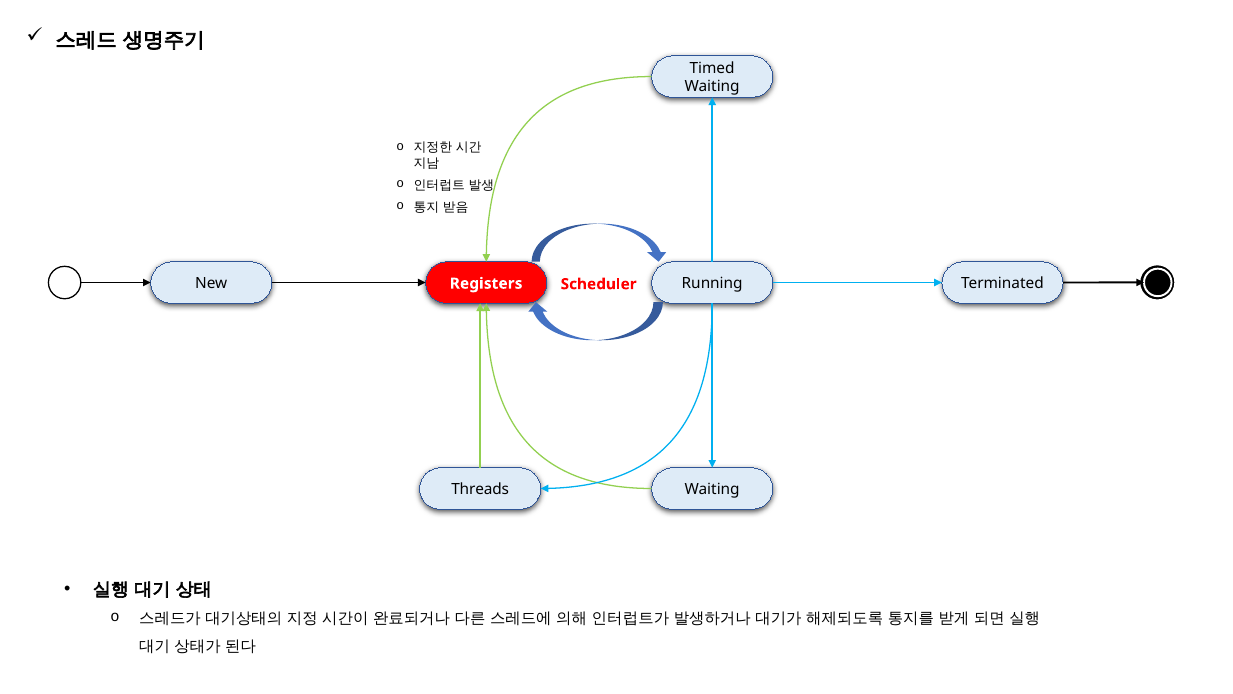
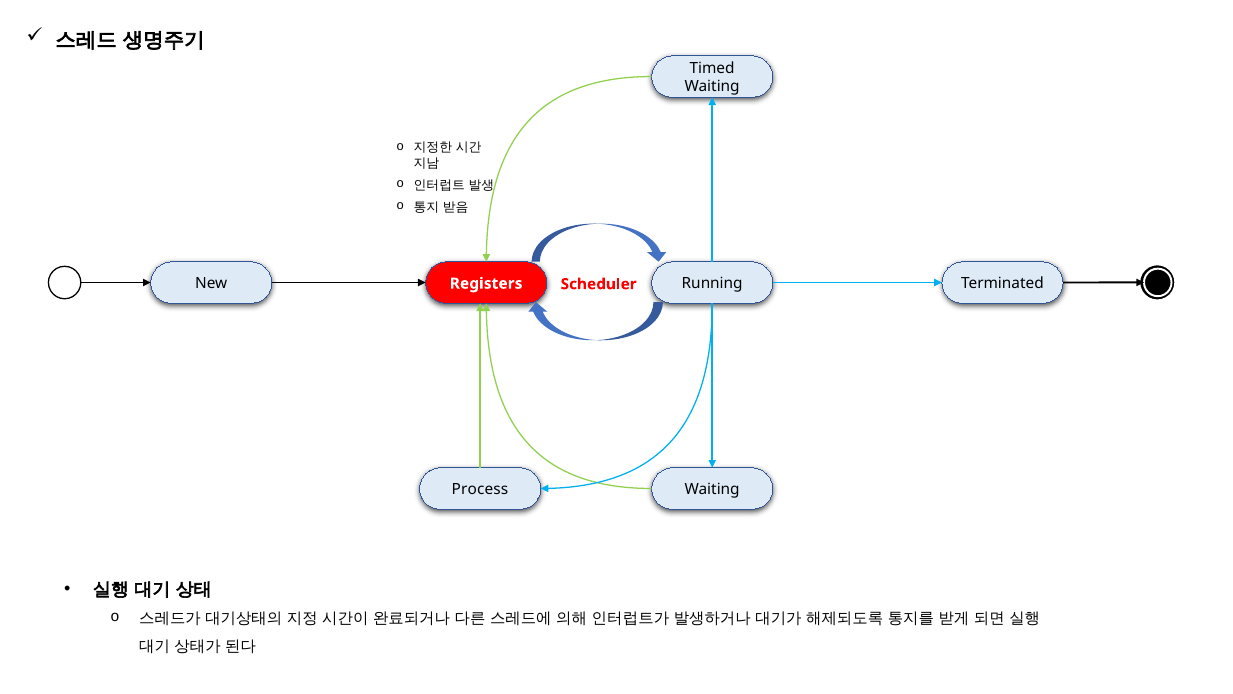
Threads: Threads -> Process
